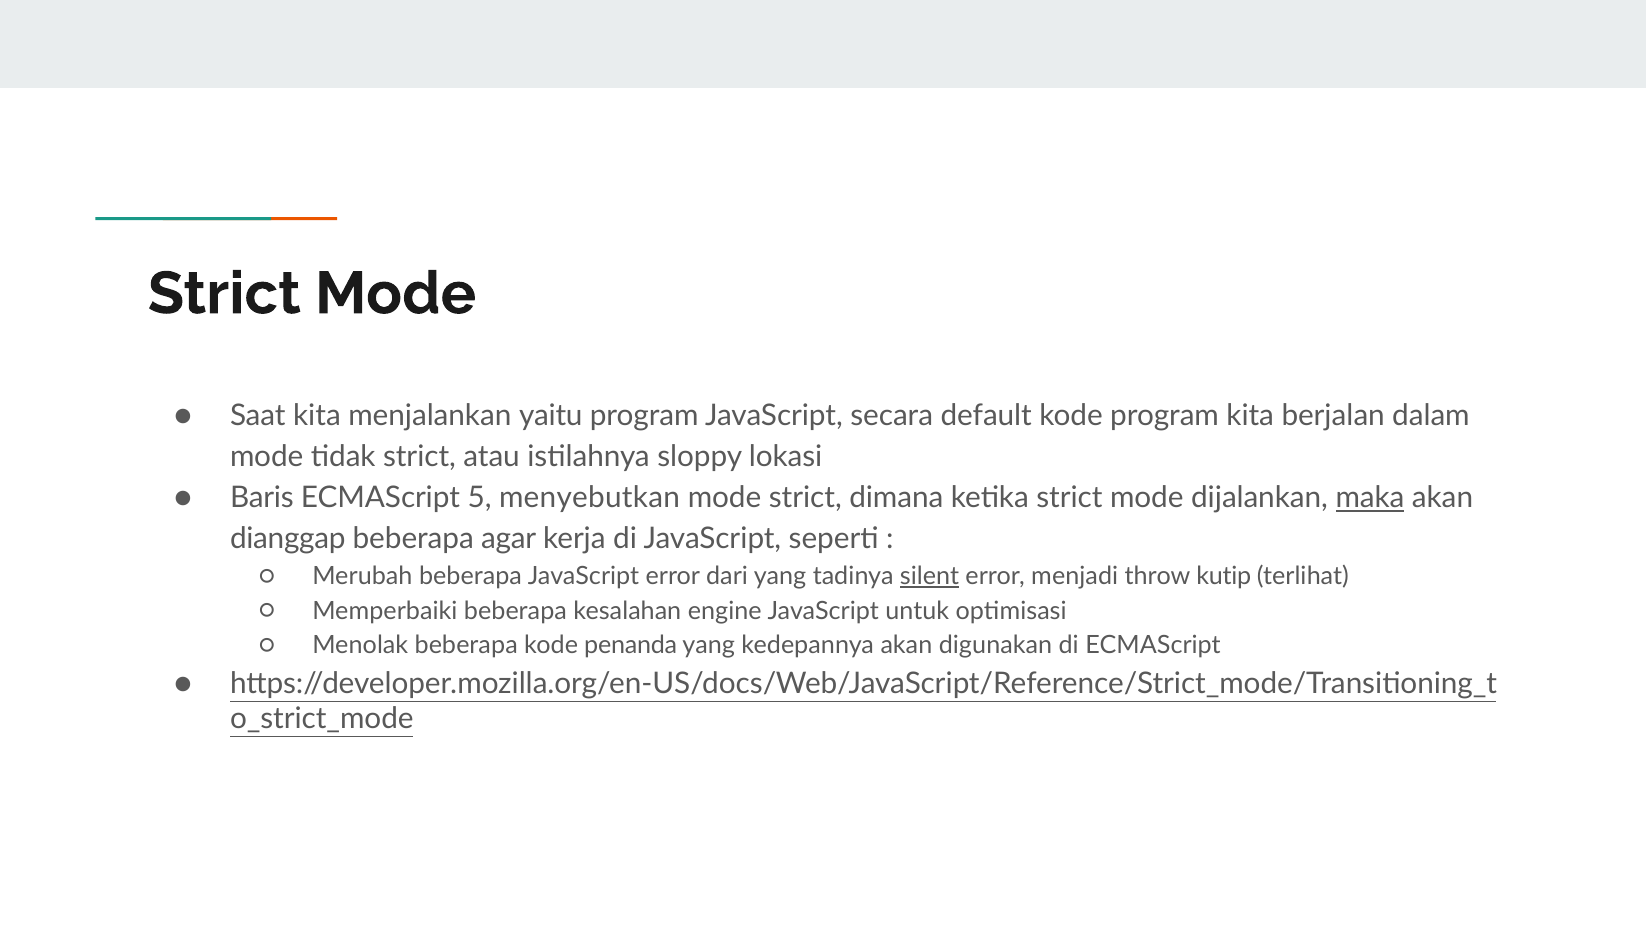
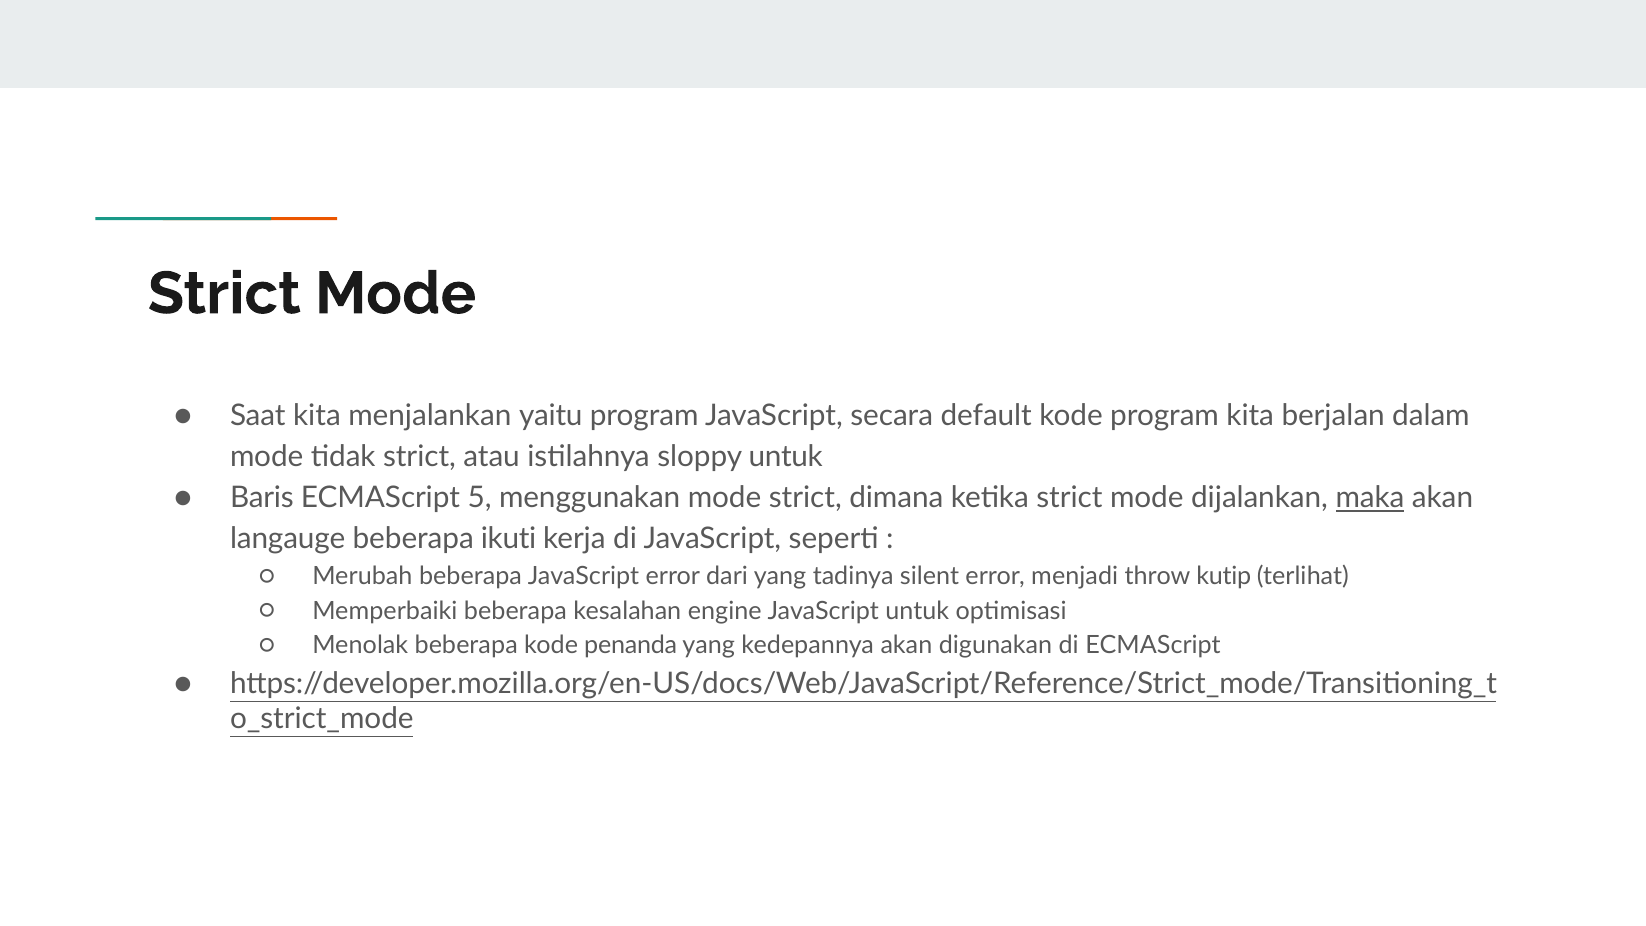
sloppy lokasi: lokasi -> untuk
menyebutkan: menyebutkan -> menggunakan
dianggap: dianggap -> langauge
agar: agar -> ikuti
silent underline: present -> none
